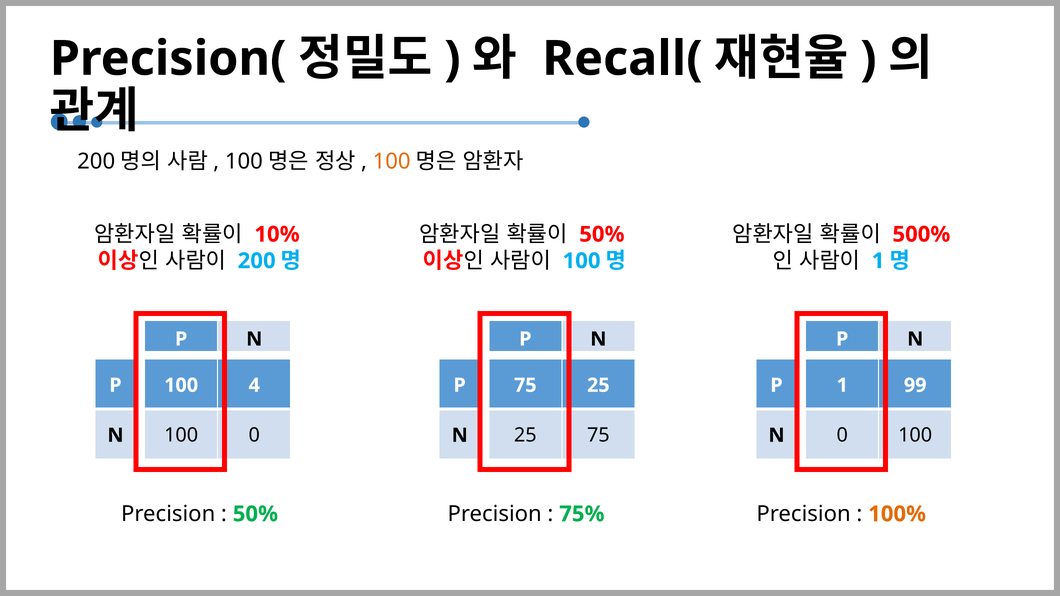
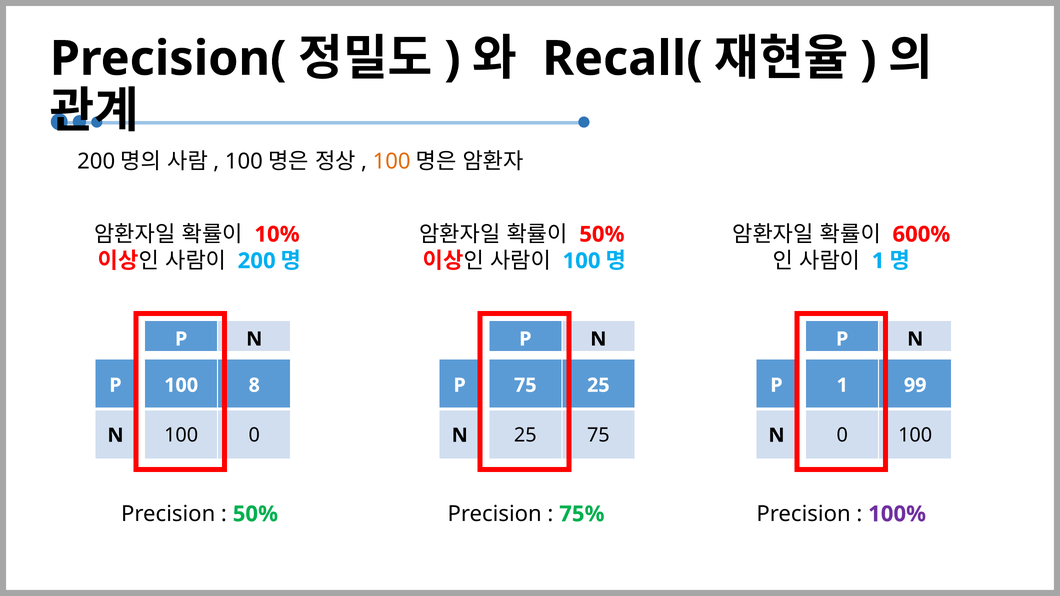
500%: 500% -> 600%
4: 4 -> 8
100% colour: orange -> purple
